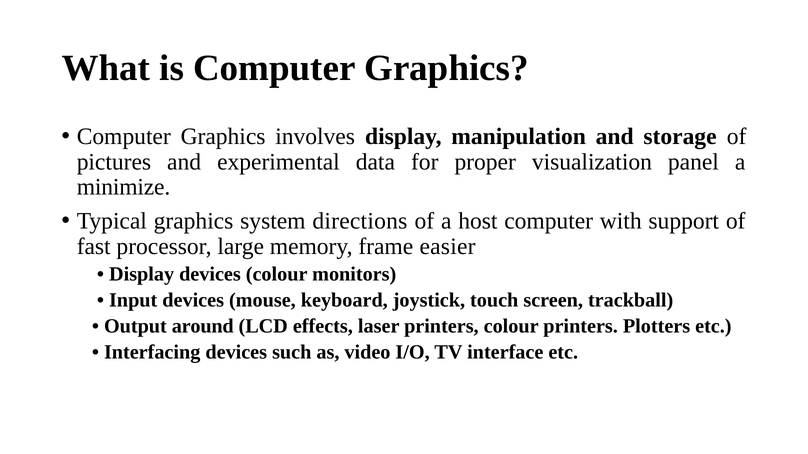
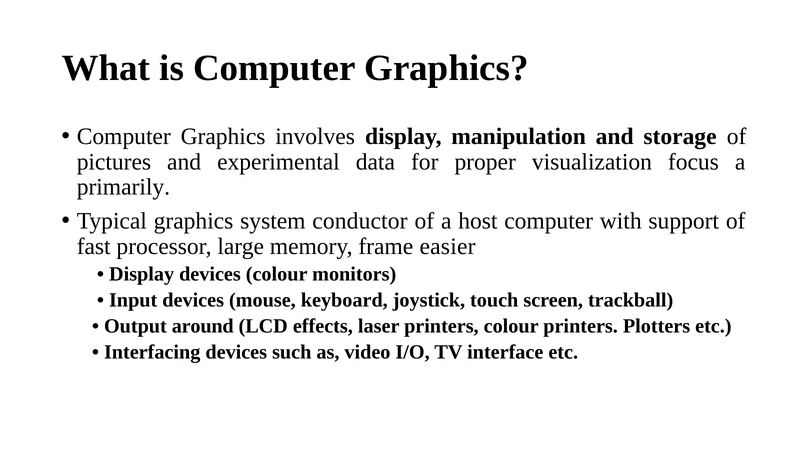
panel: panel -> focus
minimize: minimize -> primarily
directions: directions -> conductor
